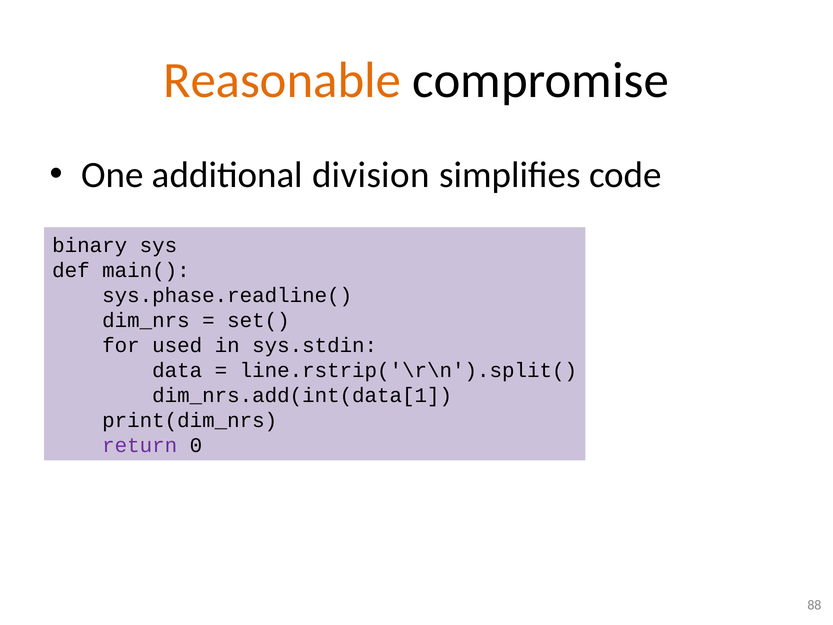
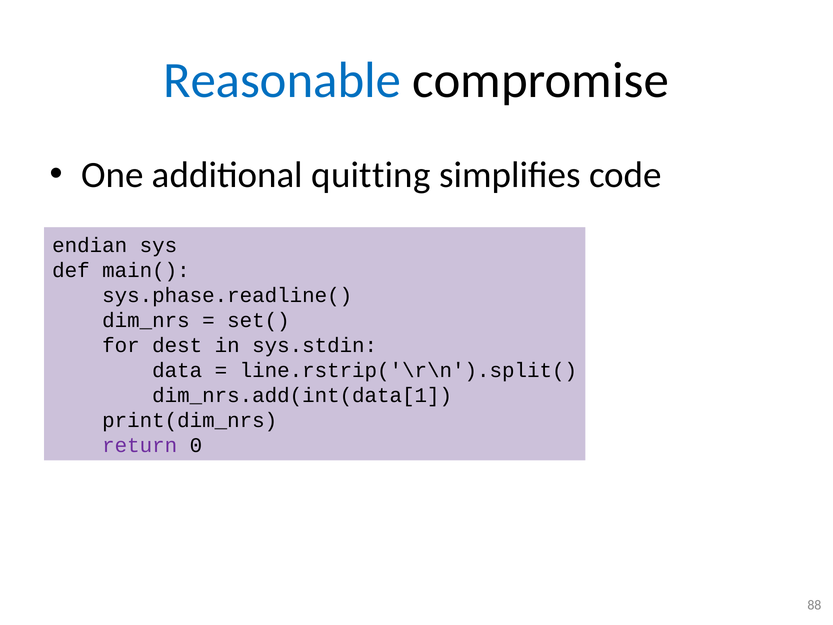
Reasonable colour: orange -> blue
division: division -> quitting
binary: binary -> endian
used: used -> dest
